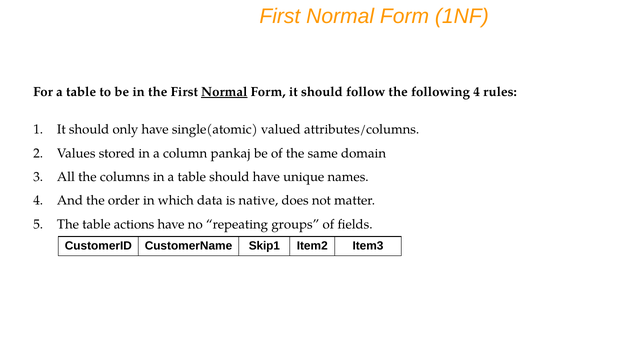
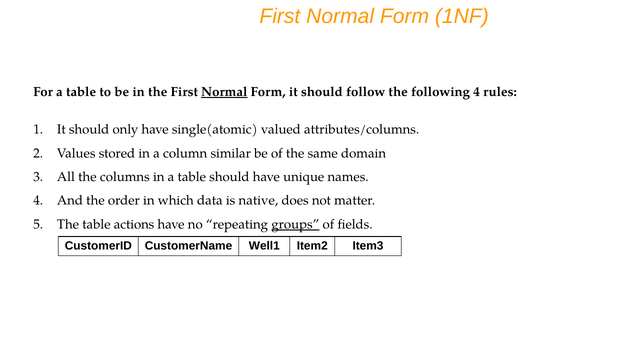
pankaj: pankaj -> similar
groups underline: none -> present
Skip1: Skip1 -> Well1
